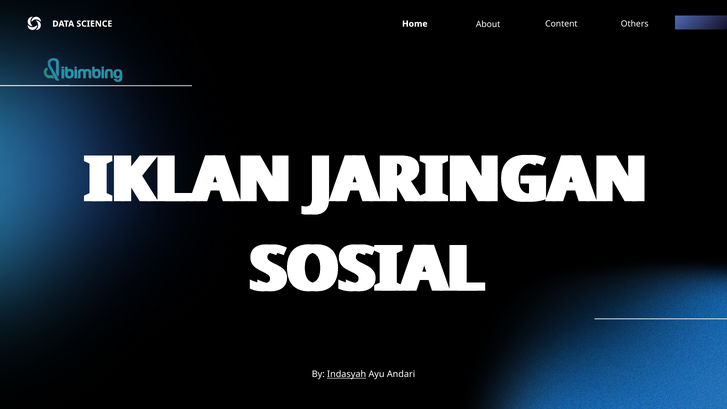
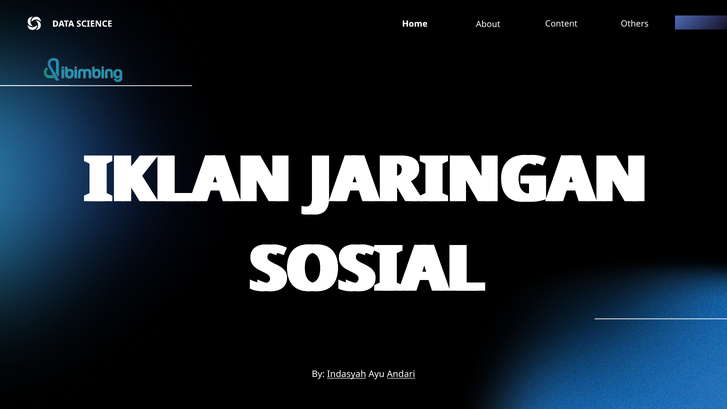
Andari underline: none -> present
